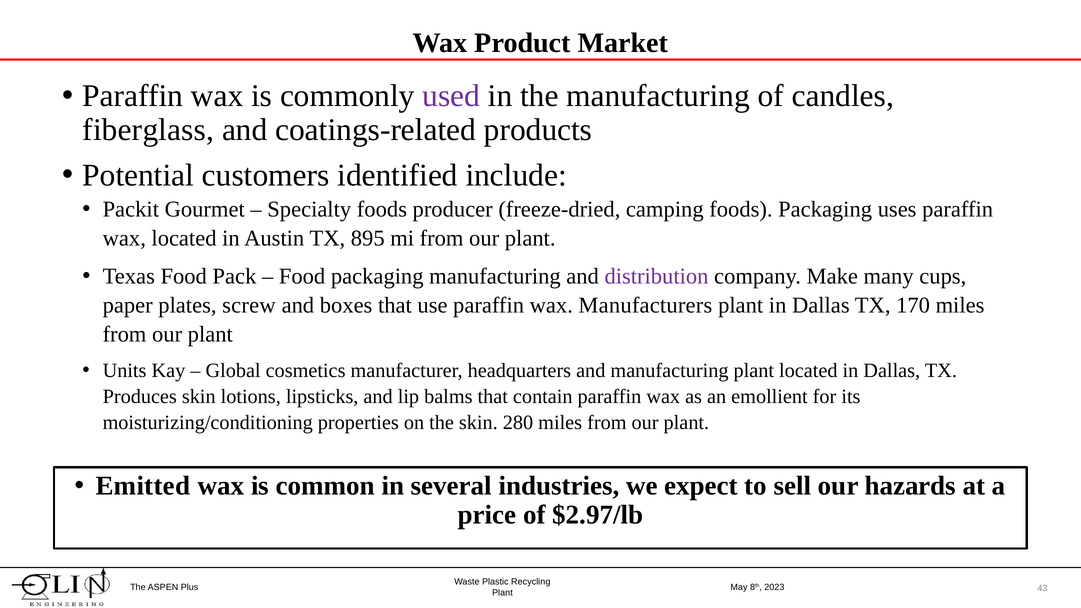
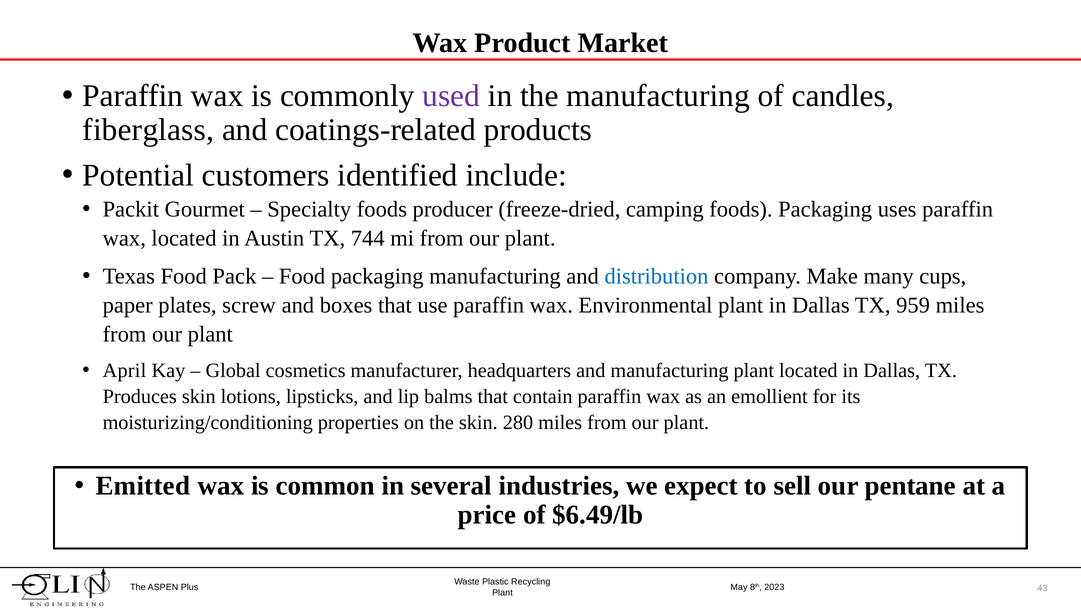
895: 895 -> 744
distribution colour: purple -> blue
Manufacturers: Manufacturers -> Environmental
170: 170 -> 959
Units: Units -> April
hazards: hazards -> pentane
$2.97/lb: $2.97/lb -> $6.49/lb
